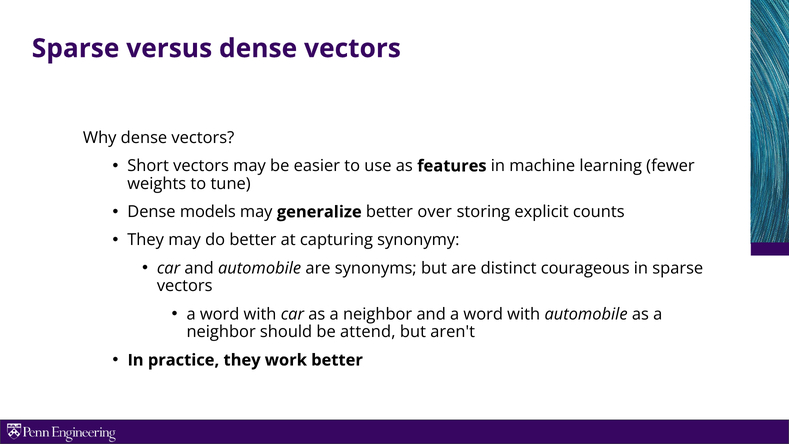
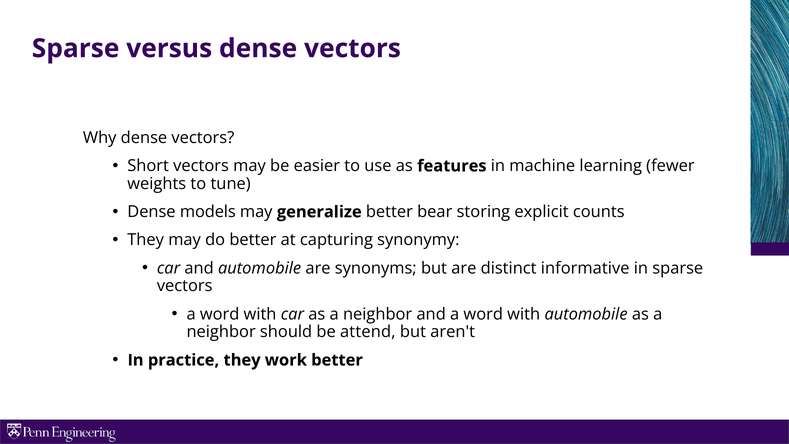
over: over -> bear
courageous: courageous -> informative
